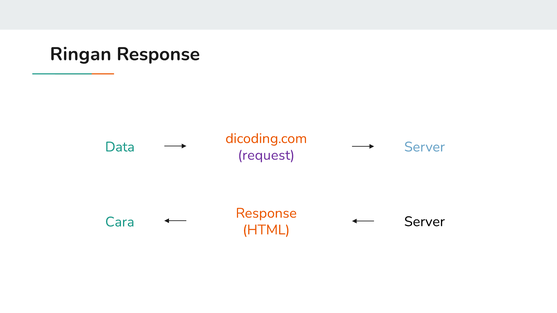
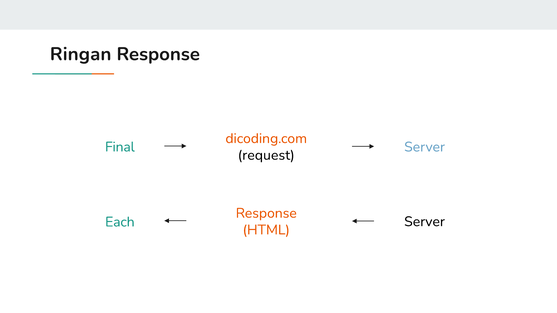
Data: Data -> Final
request colour: purple -> black
Cara: Cara -> Each
